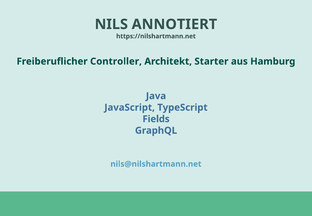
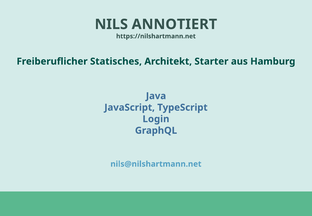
Controller: Controller -> Statisches
Fields: Fields -> Login
